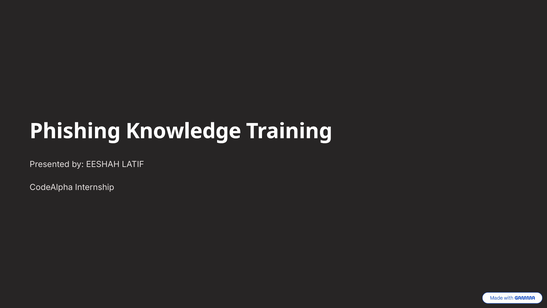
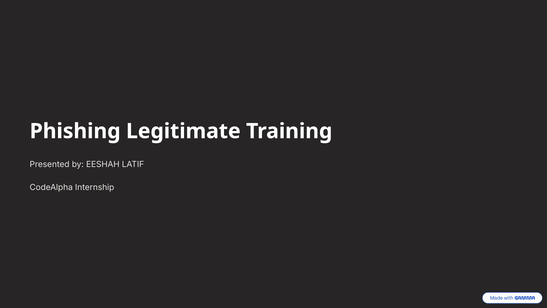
Knowledge: Knowledge -> Legitimate
